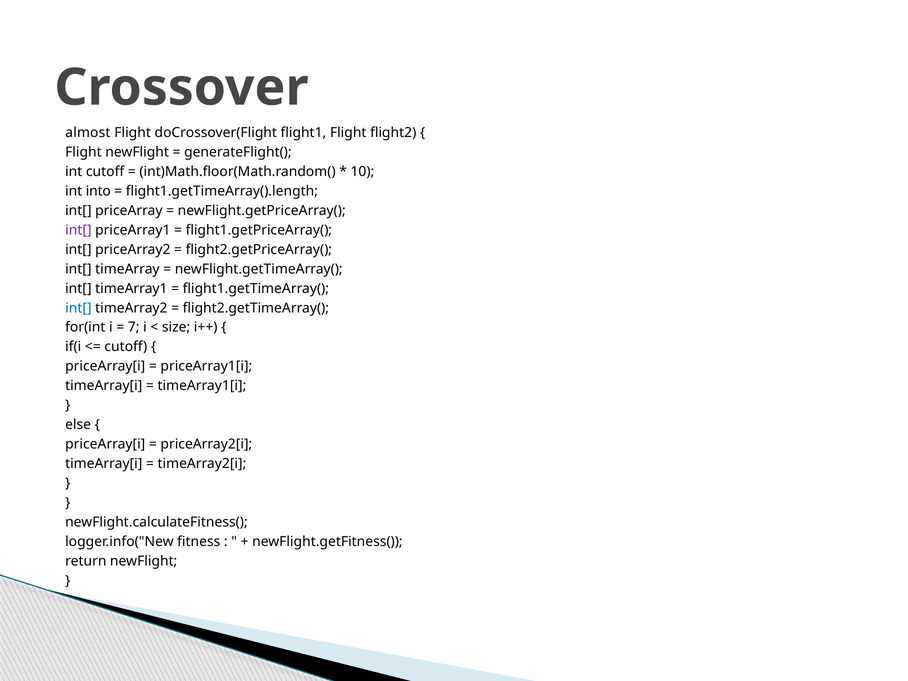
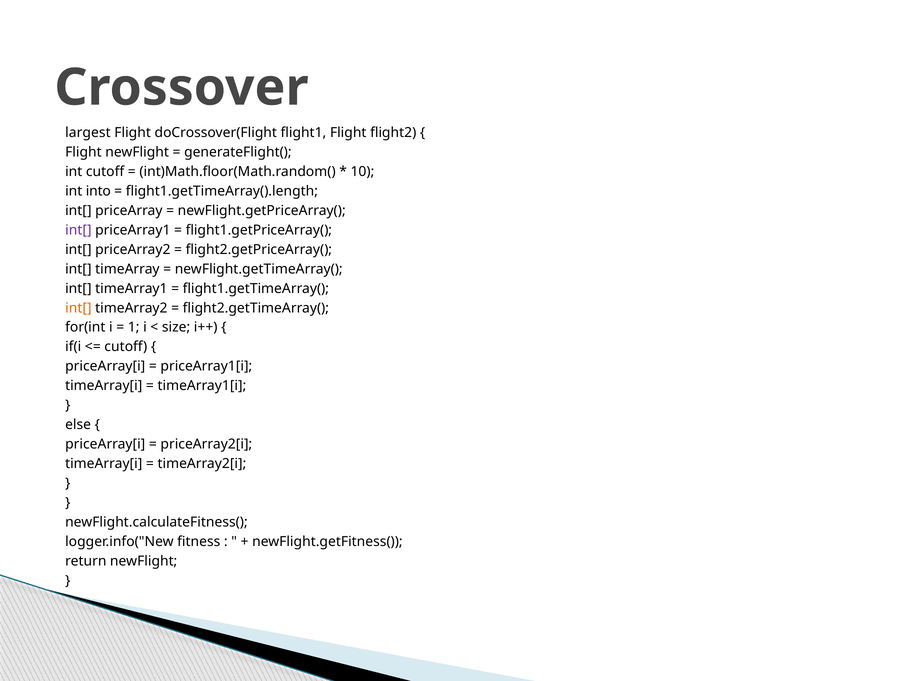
almost: almost -> largest
int[ at (78, 308) colour: blue -> orange
7: 7 -> 1
